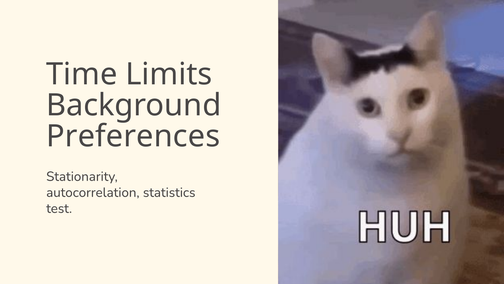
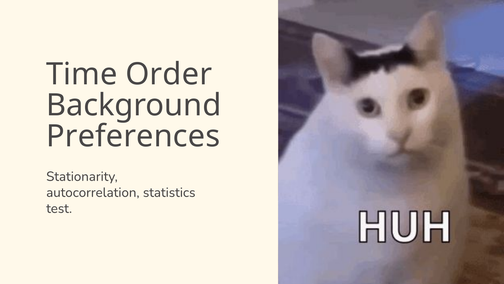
Limits: Limits -> Order
